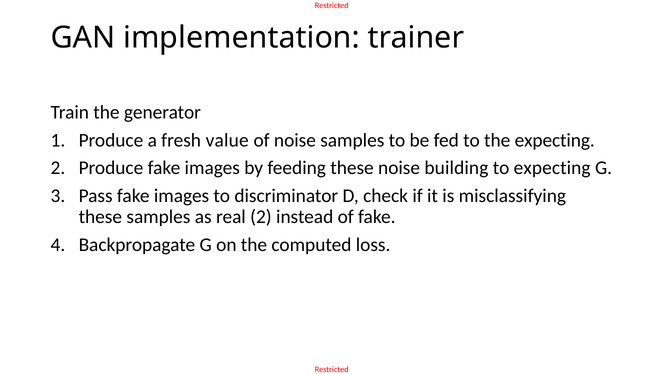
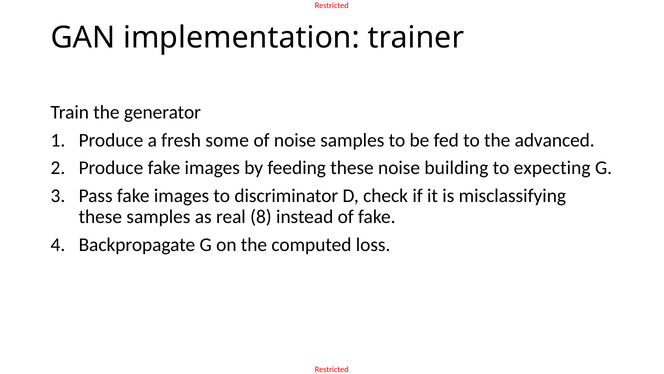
value: value -> some
the expecting: expecting -> advanced
real 2: 2 -> 8
